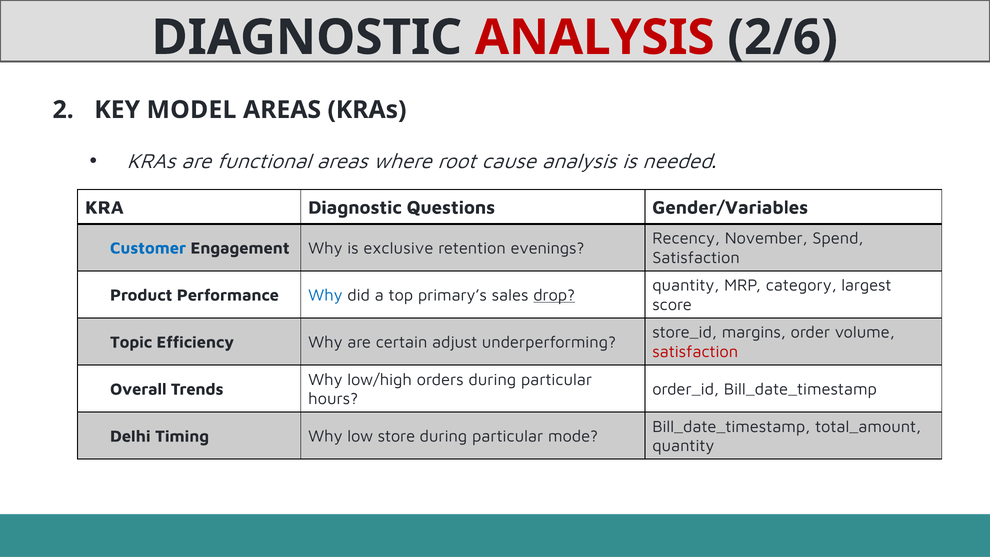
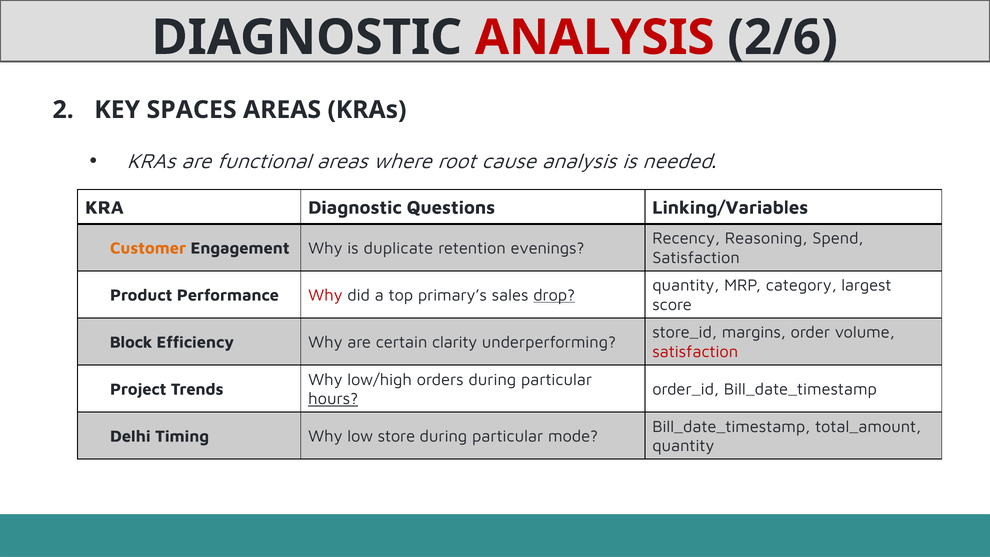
MODEL: MODEL -> SPACES
Gender/Variables: Gender/Variables -> Linking/Variables
November: November -> Reasoning
Customer colour: blue -> orange
exclusive: exclusive -> duplicate
Why at (325, 295) colour: blue -> red
Topic: Topic -> Block
adjust: adjust -> clarity
Overall: Overall -> Project
hours underline: none -> present
